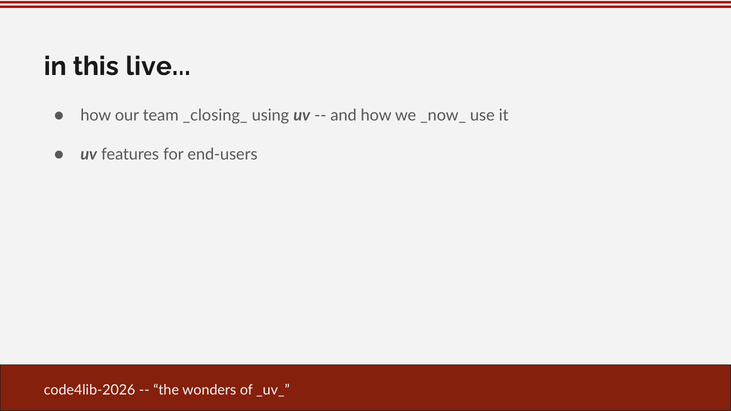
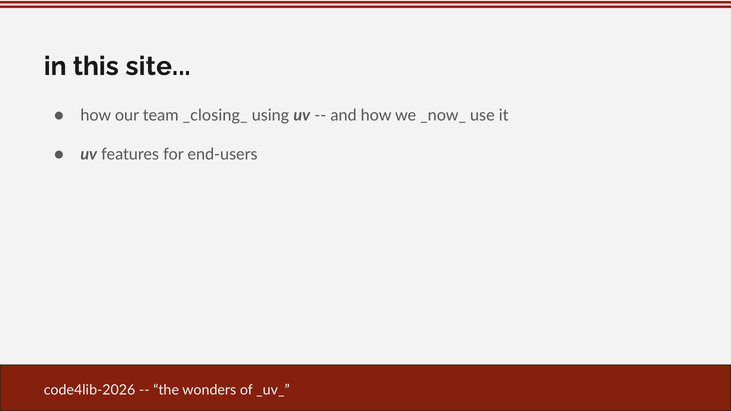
live: live -> site
